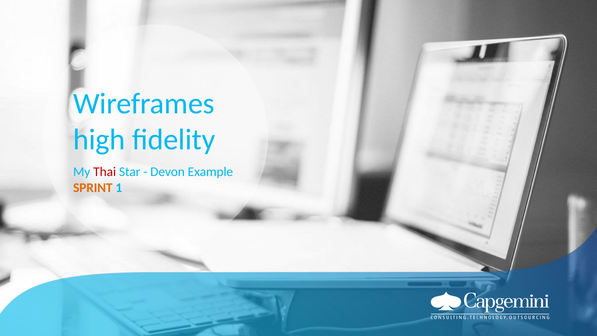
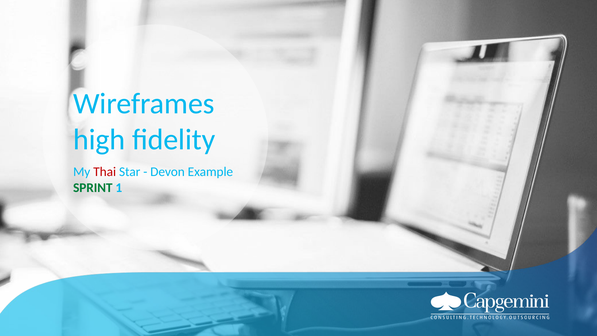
SPRINT colour: orange -> green
